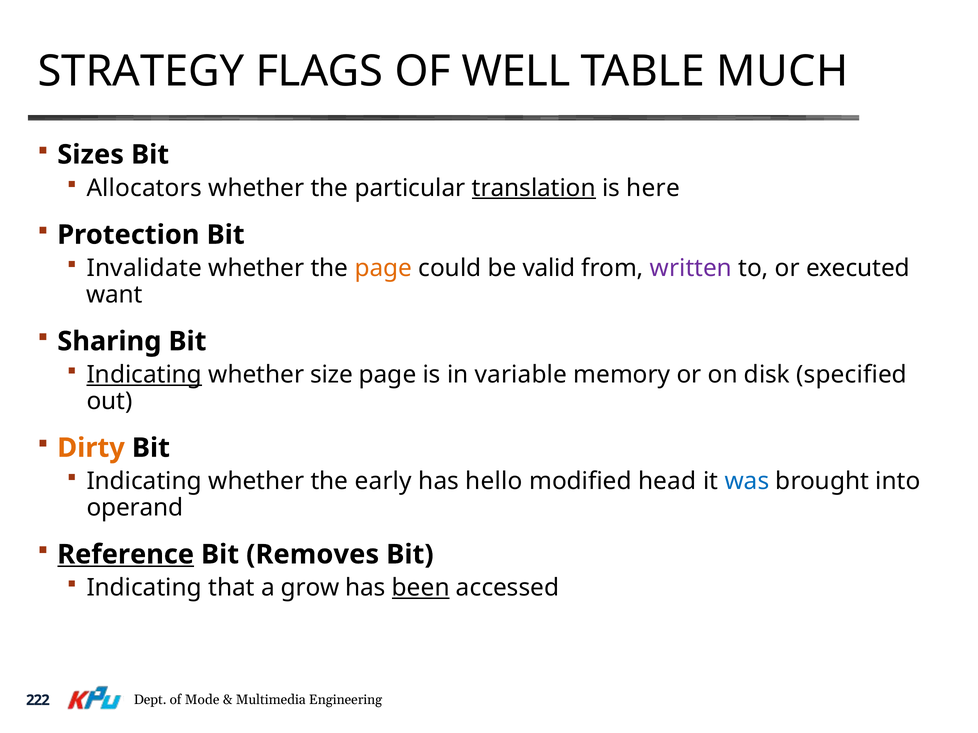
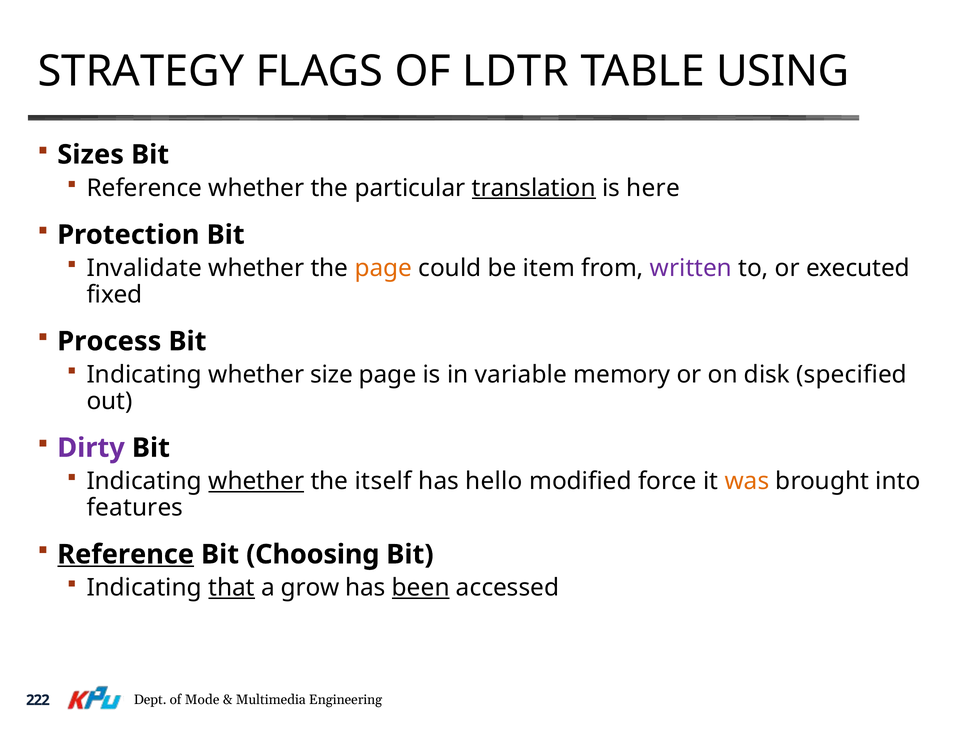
WELL: WELL -> LDTR
MUCH: MUCH -> USING
Allocators at (144, 188): Allocators -> Reference
valid: valid -> item
want: want -> fixed
Sharing: Sharing -> Process
Indicating at (144, 375) underline: present -> none
Dirty colour: orange -> purple
whether at (256, 482) underline: none -> present
early: early -> itself
head: head -> force
was colour: blue -> orange
operand: operand -> features
Removes: Removes -> Choosing
that underline: none -> present
